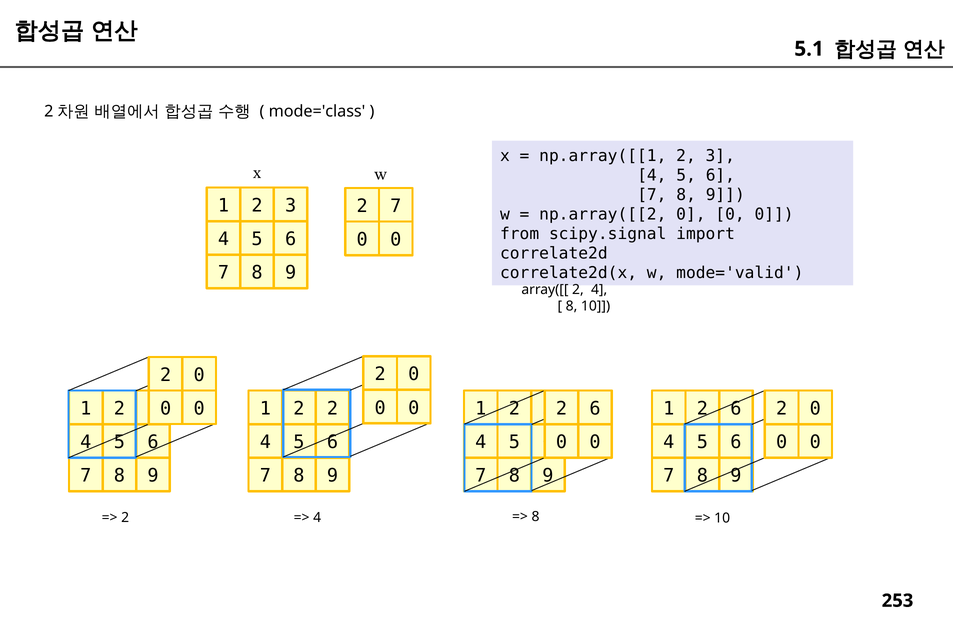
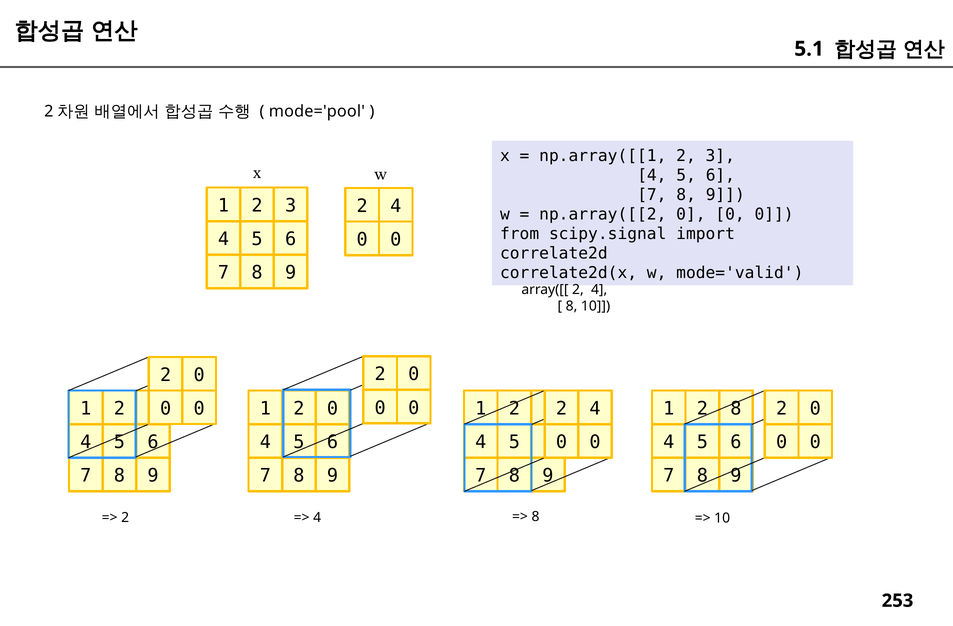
mode='class: mode='class -> mode='pool
7 at (396, 206): 7 -> 4
1 2 2: 2 -> 0
6 at (595, 409): 6 -> 4
1 2 6: 6 -> 8
